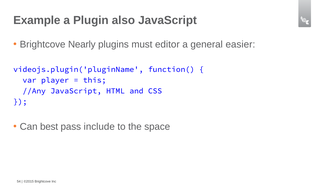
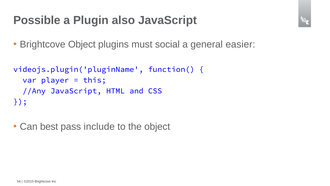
Example: Example -> Possible
Brightcove Nearly: Nearly -> Object
editor: editor -> social
the space: space -> object
